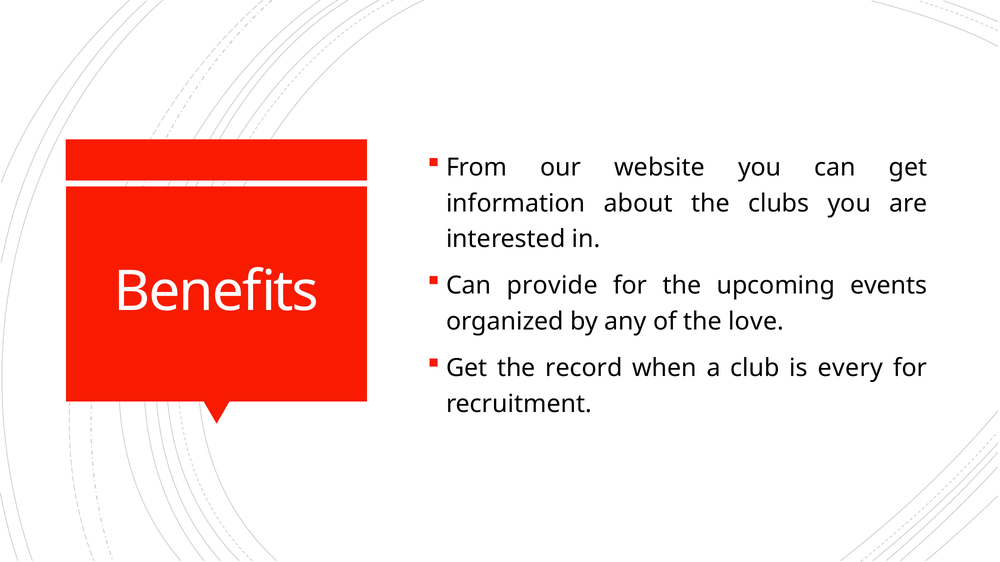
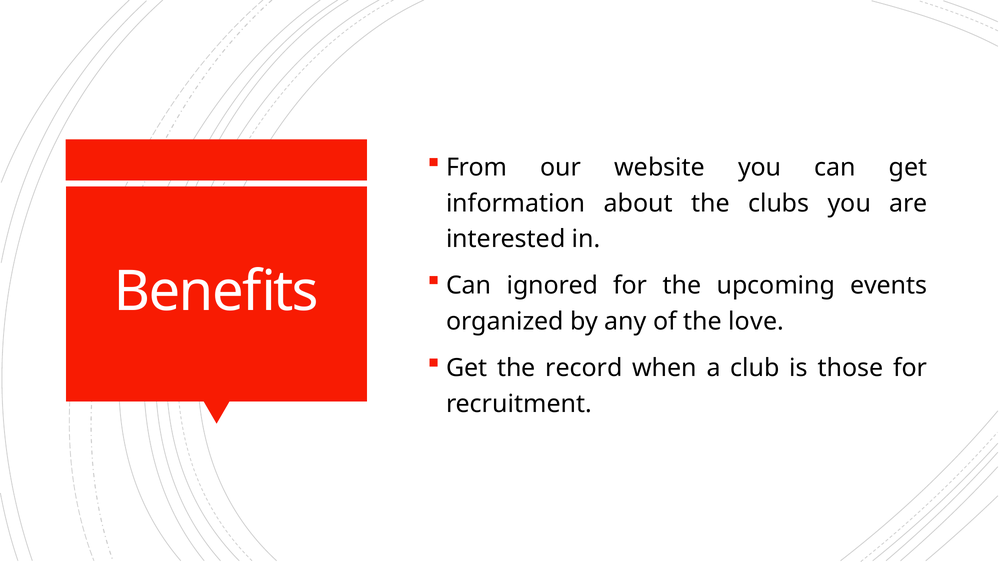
provide: provide -> ignored
every: every -> those
